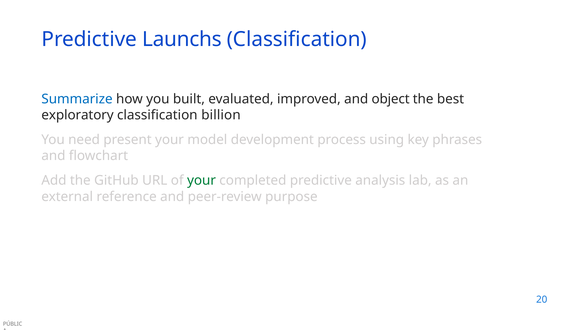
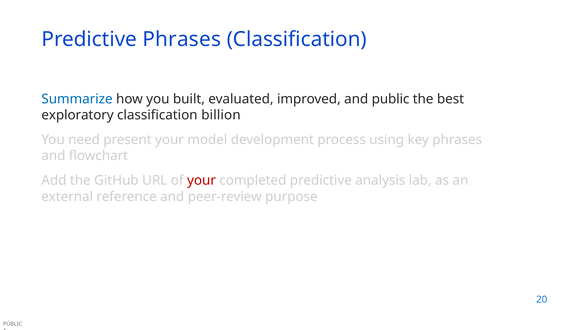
Predictive Launchs: Launchs -> Phrases
object: object -> public
your at (201, 181) colour: green -> red
